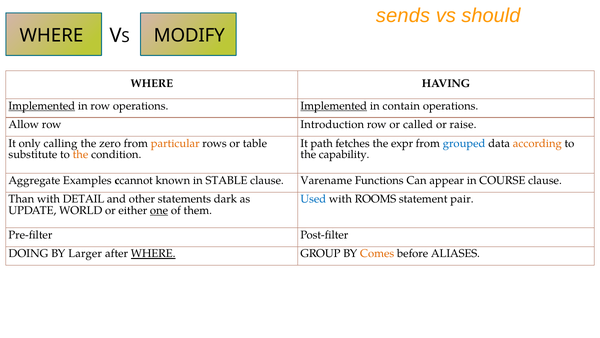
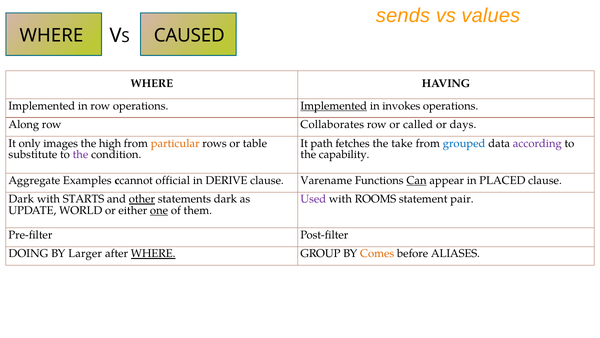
should: should -> values
MODIFY: MODIFY -> CAUSED
Implemented at (42, 106) underline: present -> none
contain: contain -> invokes
Allow: Allow -> Along
Introduction: Introduction -> Collaborates
raise: raise -> days
calling: calling -> images
zero: zero -> high
expr: expr -> take
according colour: orange -> purple
the at (81, 155) colour: orange -> purple
known: known -> official
STABLE: STABLE -> DERIVE
Can underline: none -> present
COURSE: COURSE -> PLACED
Than at (21, 199): Than -> Dark
DETAIL: DETAIL -> STARTS
other underline: none -> present
Used colour: blue -> purple
